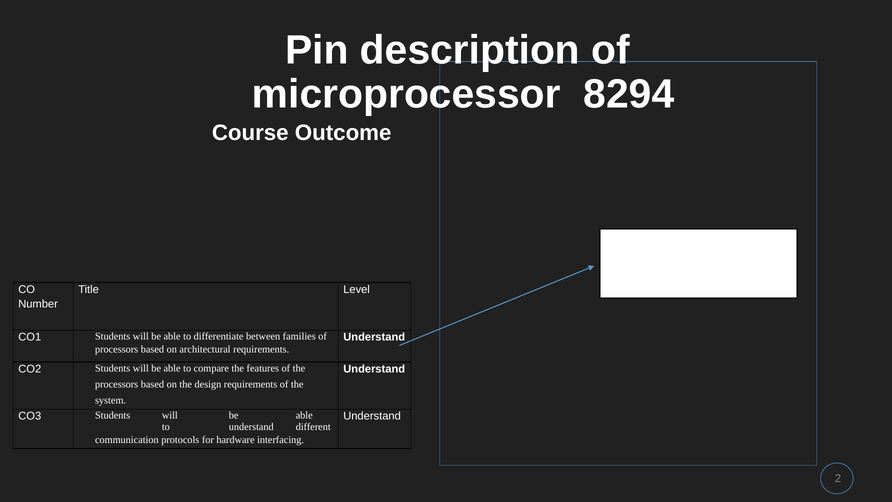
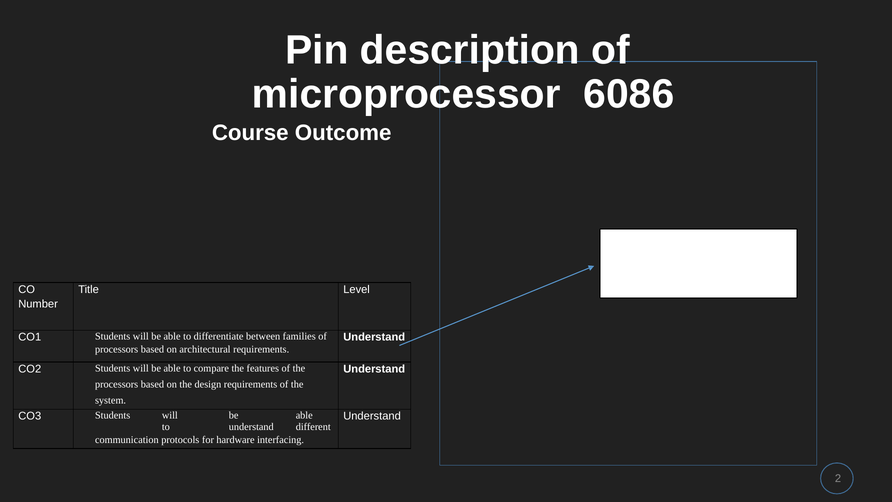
8294: 8294 -> 6086
